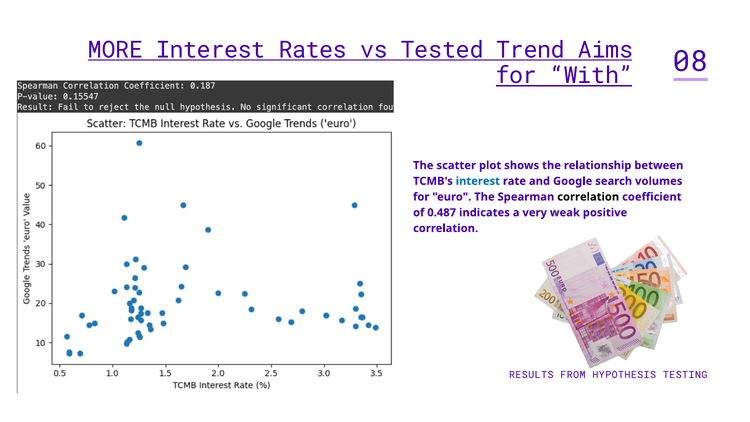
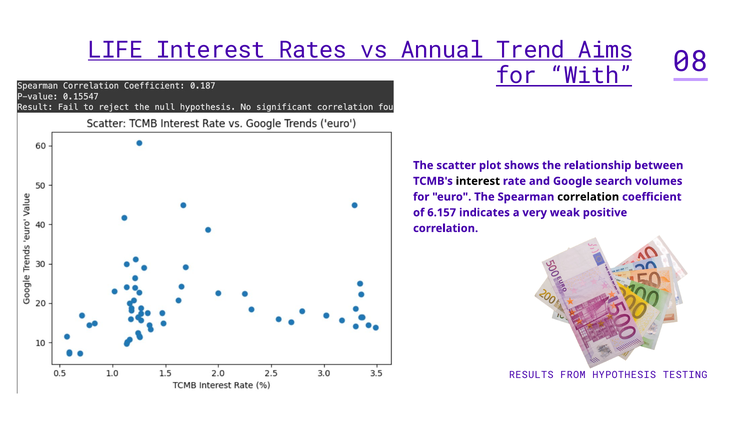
MORE: MORE -> LIFE
Tested: Tested -> Annual
interest at (478, 181) colour: blue -> black
0.487: 0.487 -> 6.157
